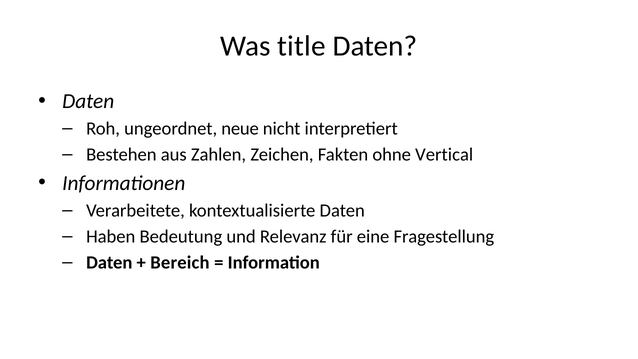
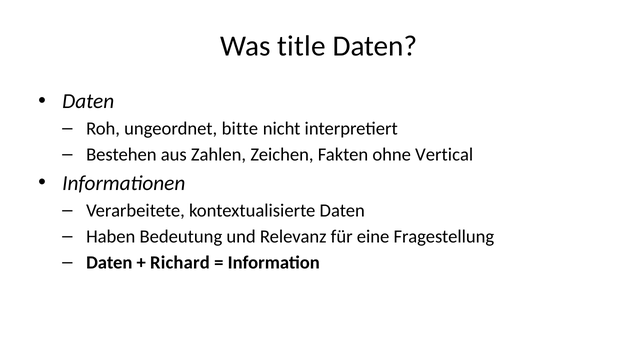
neue: neue -> bitte
Bereich: Bereich -> Richard
